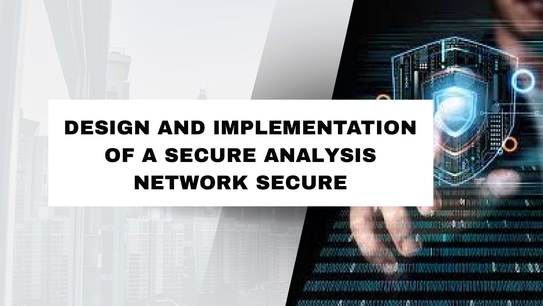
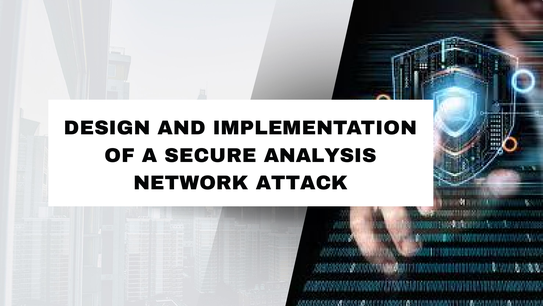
NETWORK SECURE: SECURE -> ATTACK
